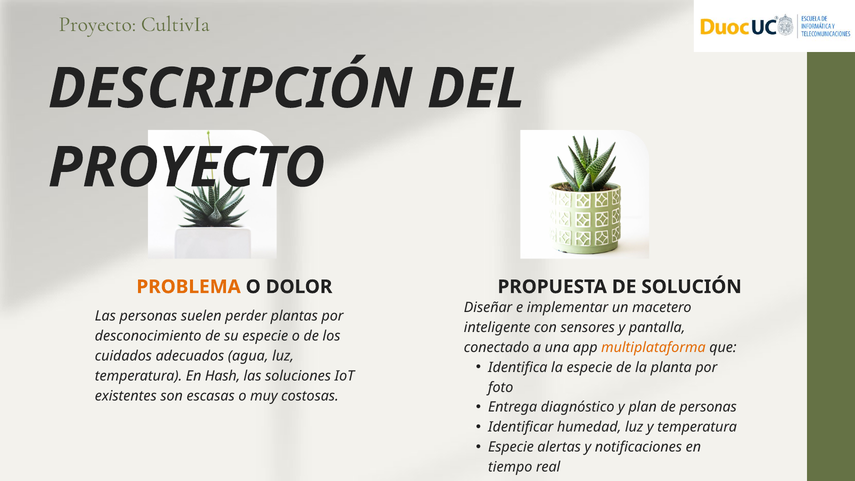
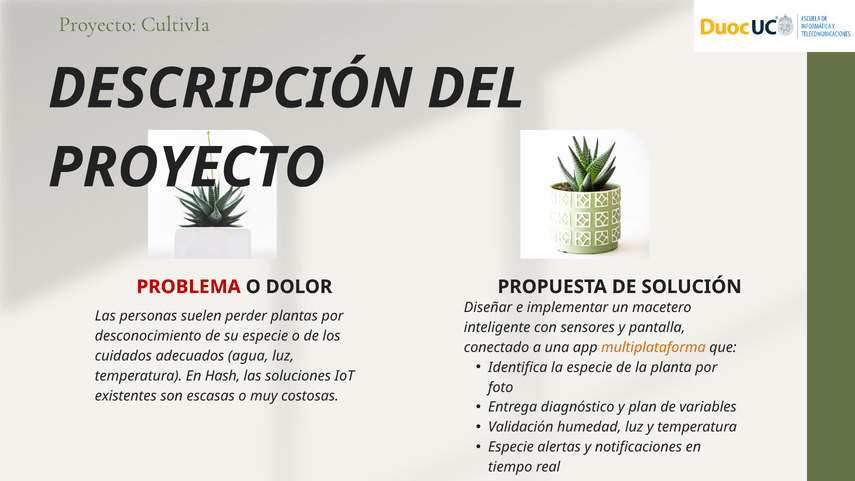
PROBLEMA colour: orange -> red
de personas: personas -> variables
Identificar: Identificar -> Validación
